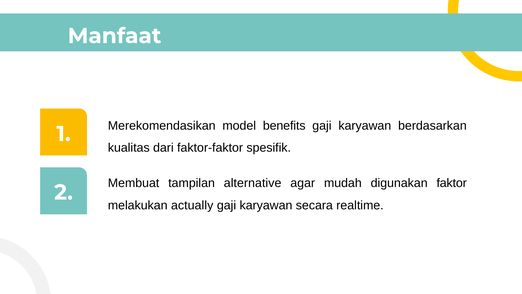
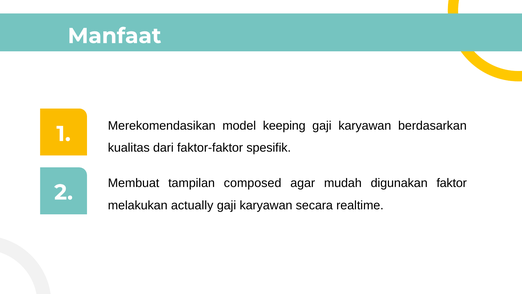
benefits: benefits -> keeping
alternative: alternative -> composed
